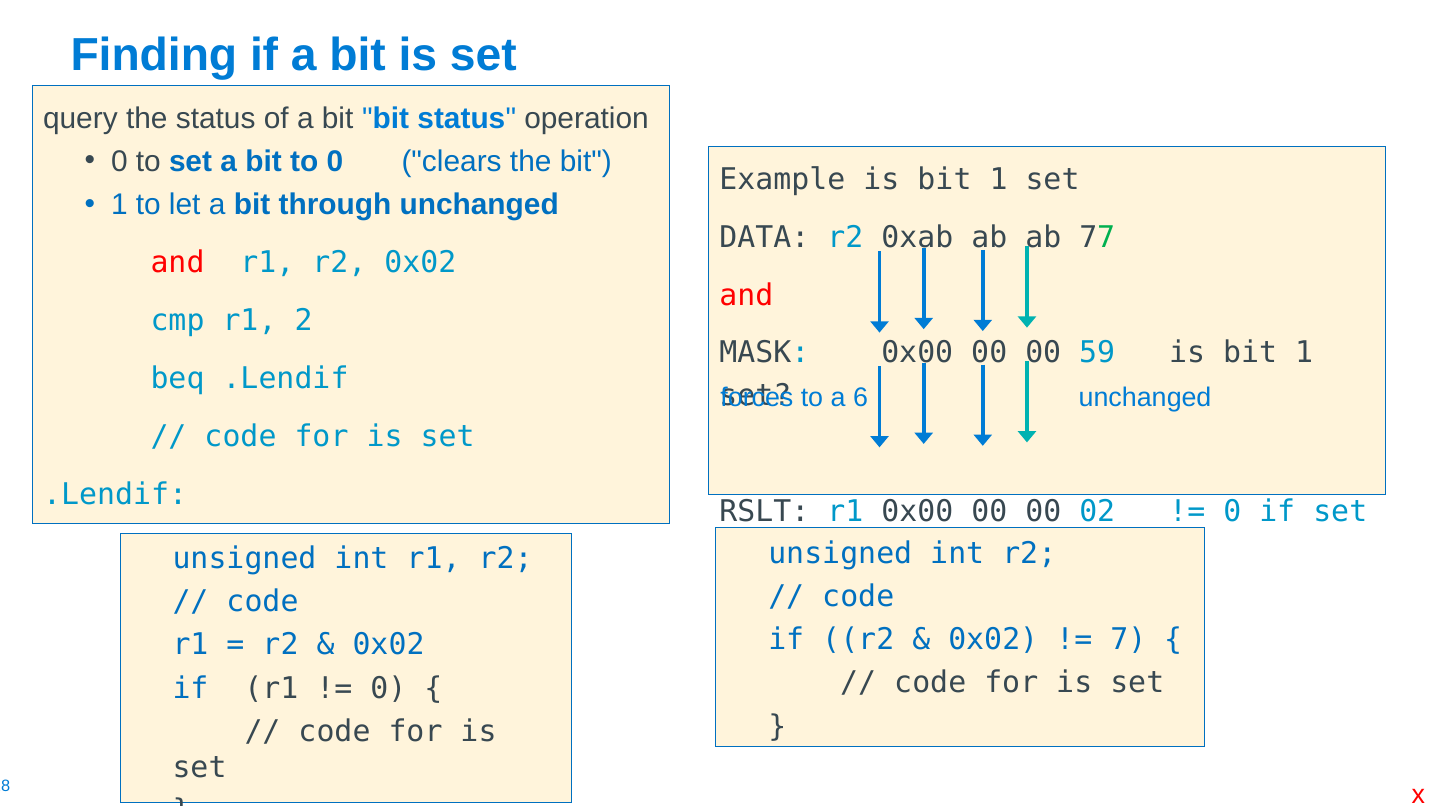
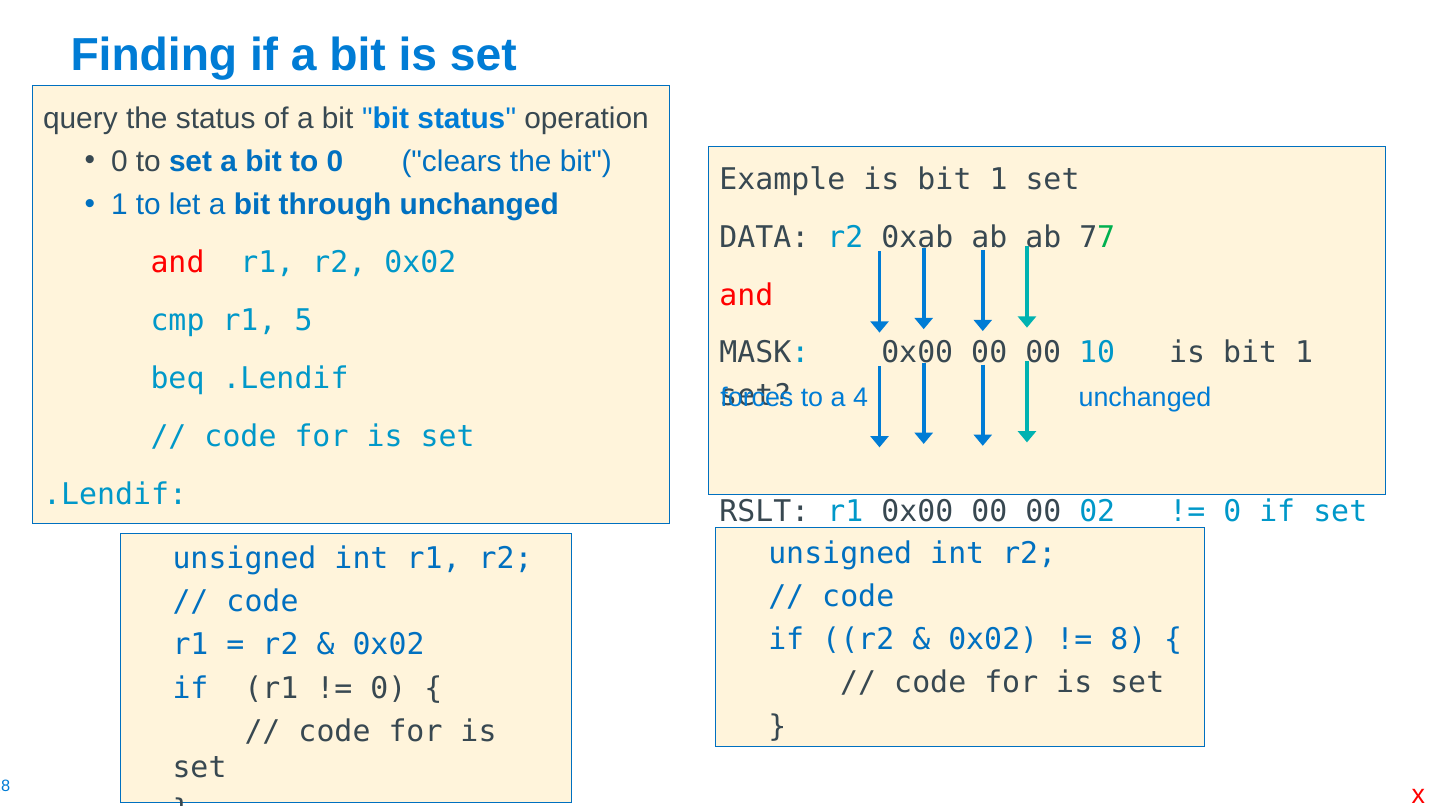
2: 2 -> 5
59: 59 -> 10
6: 6 -> 4
7: 7 -> 8
